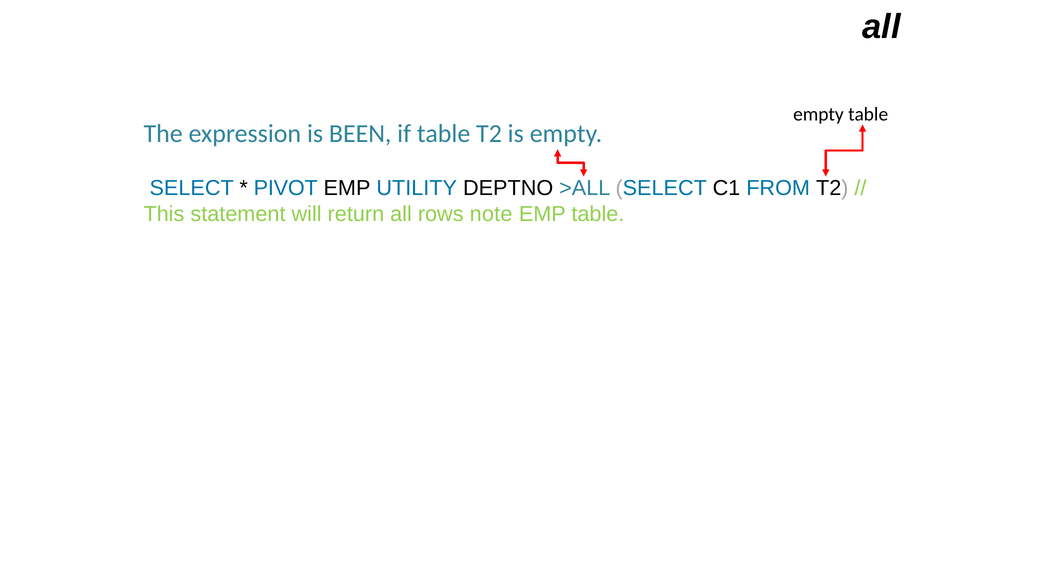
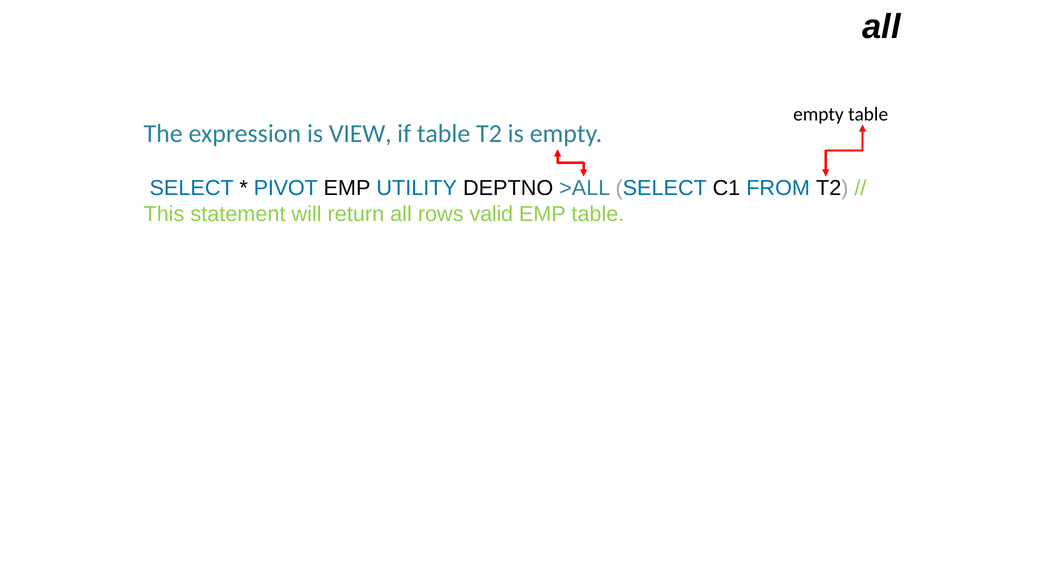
BEEN: BEEN -> VIEW
note: note -> valid
